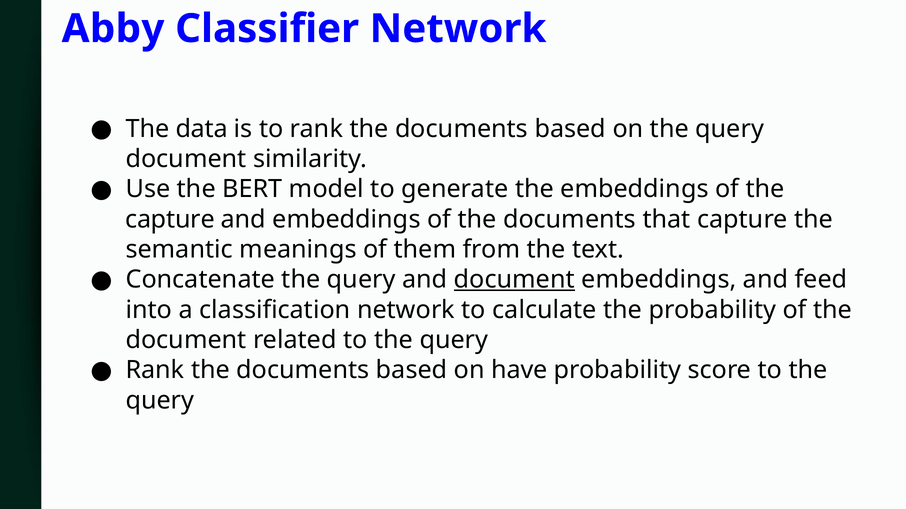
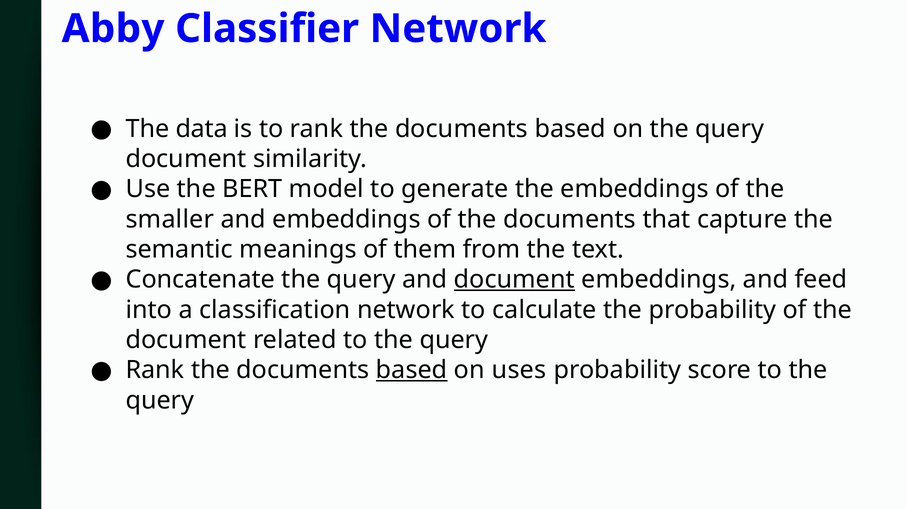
capture at (170, 220): capture -> smaller
based at (412, 371) underline: none -> present
have: have -> uses
